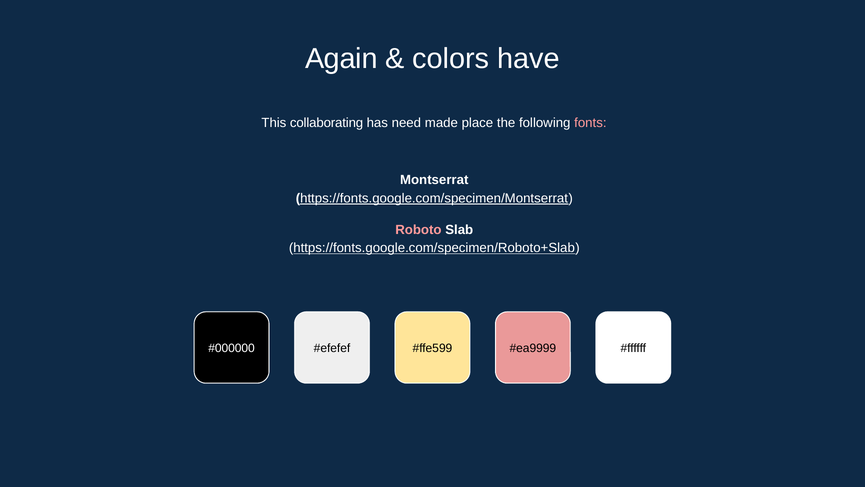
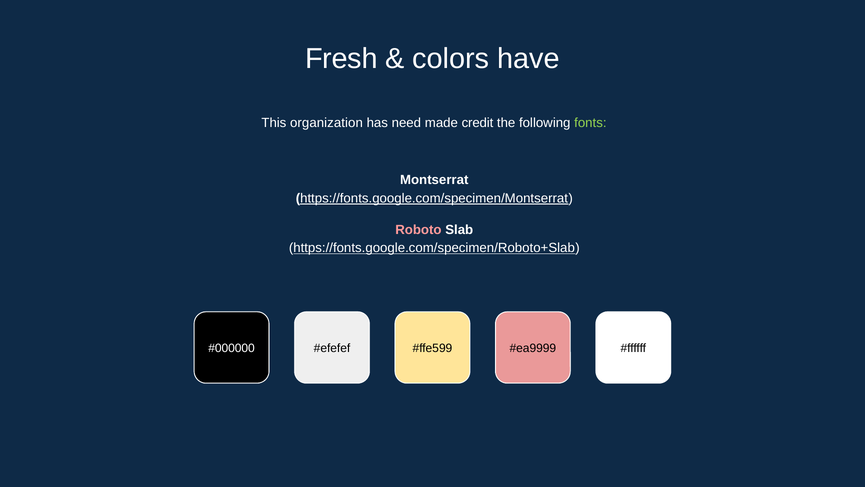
Again: Again -> Fresh
collaborating: collaborating -> organization
place: place -> credit
fonts colour: pink -> light green
